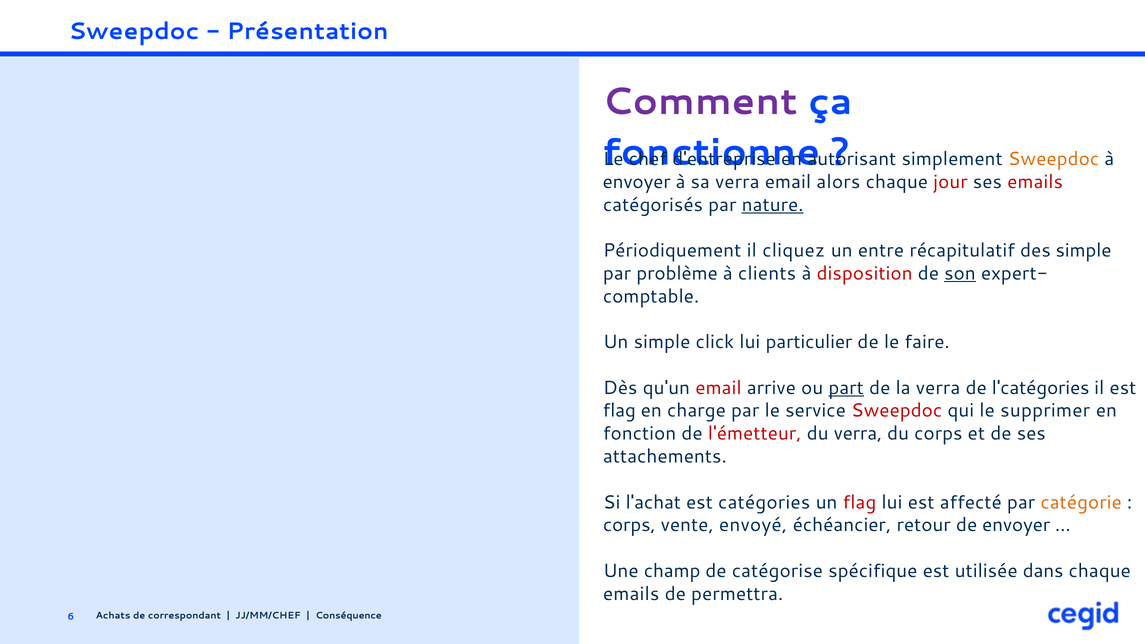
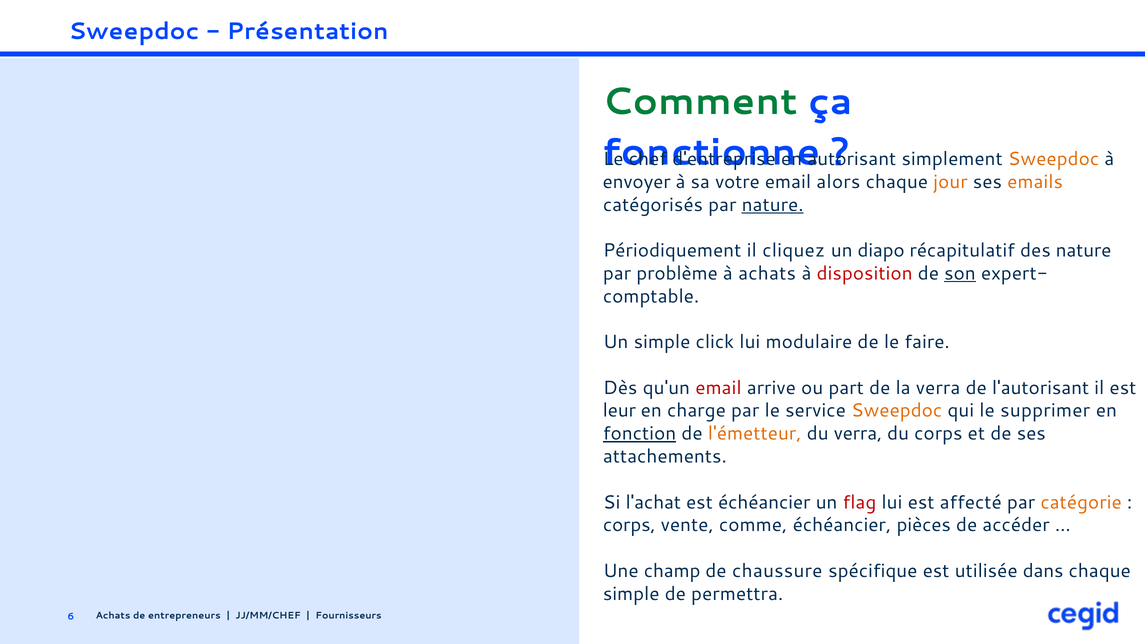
Comment colour: purple -> green
sa verra: verra -> votre
jour colour: red -> orange
emails at (1035, 182) colour: red -> orange
entre: entre -> diapo
des simple: simple -> nature
à clients: clients -> achats
particulier: particulier -> modulaire
part underline: present -> none
l'catégories: l'catégories -> l'autorisant
flag at (619, 411): flag -> leur
Sweepdoc at (897, 411) colour: red -> orange
fonction underline: none -> present
l'émetteur colour: red -> orange
est catégories: catégories -> échéancier
envoyé: envoyé -> comme
retour: retour -> pièces
de envoyer: envoyer -> accéder
catégorise: catégorise -> chaussure
emails at (631, 594): emails -> simple
correspondant: correspondant -> entrepreneurs
Conséquence: Conséquence -> Fournisseurs
